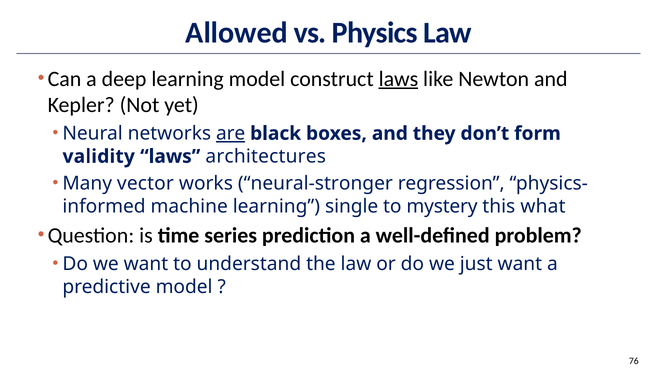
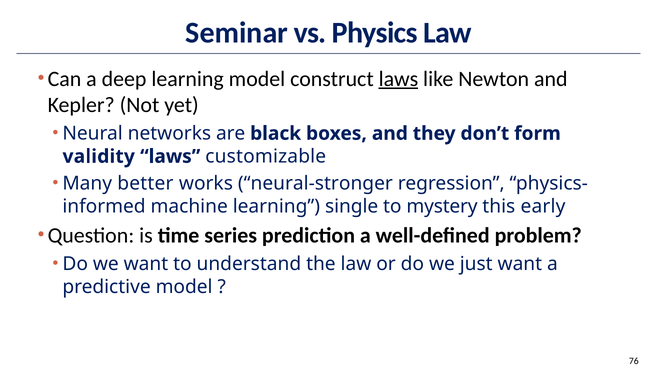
Allowed: Allowed -> Seminar
are underline: present -> none
architectures: architectures -> customizable
vector: vector -> better
what: what -> early
